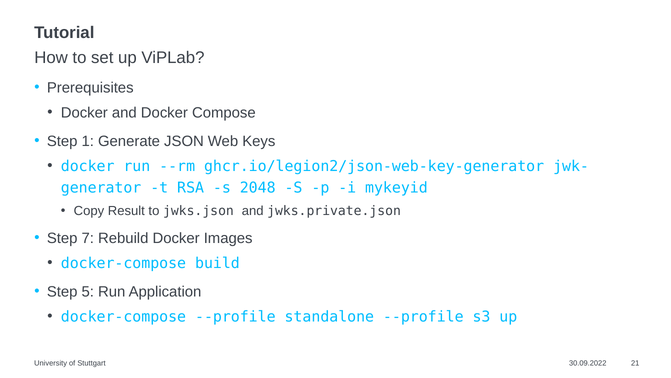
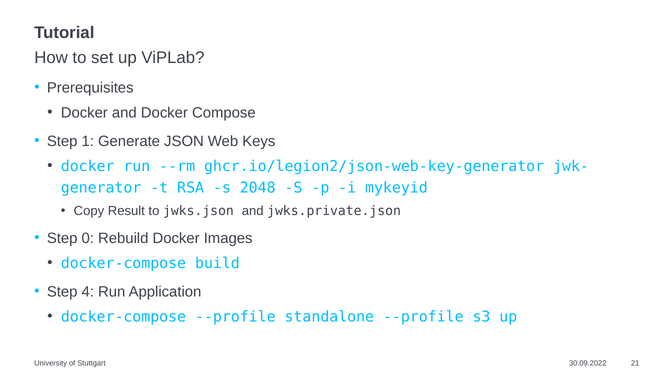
7: 7 -> 0
5: 5 -> 4
